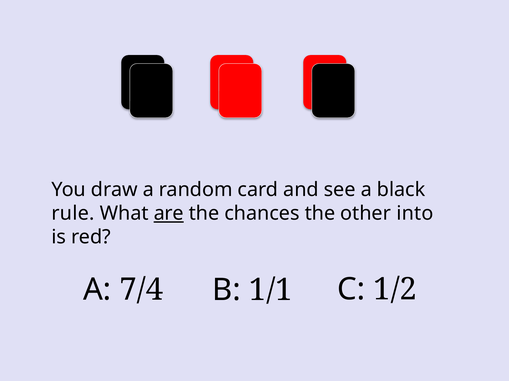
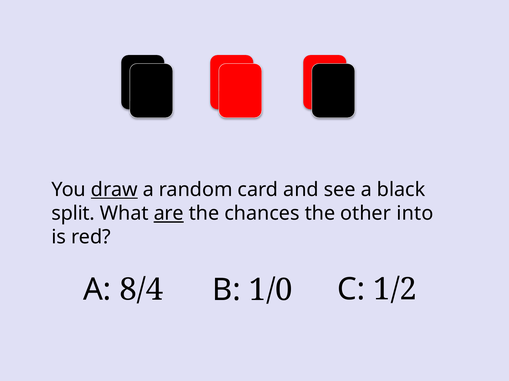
draw underline: none -> present
rule: rule -> split
7/4: 7/4 -> 8/4
1/1: 1/1 -> 1/0
